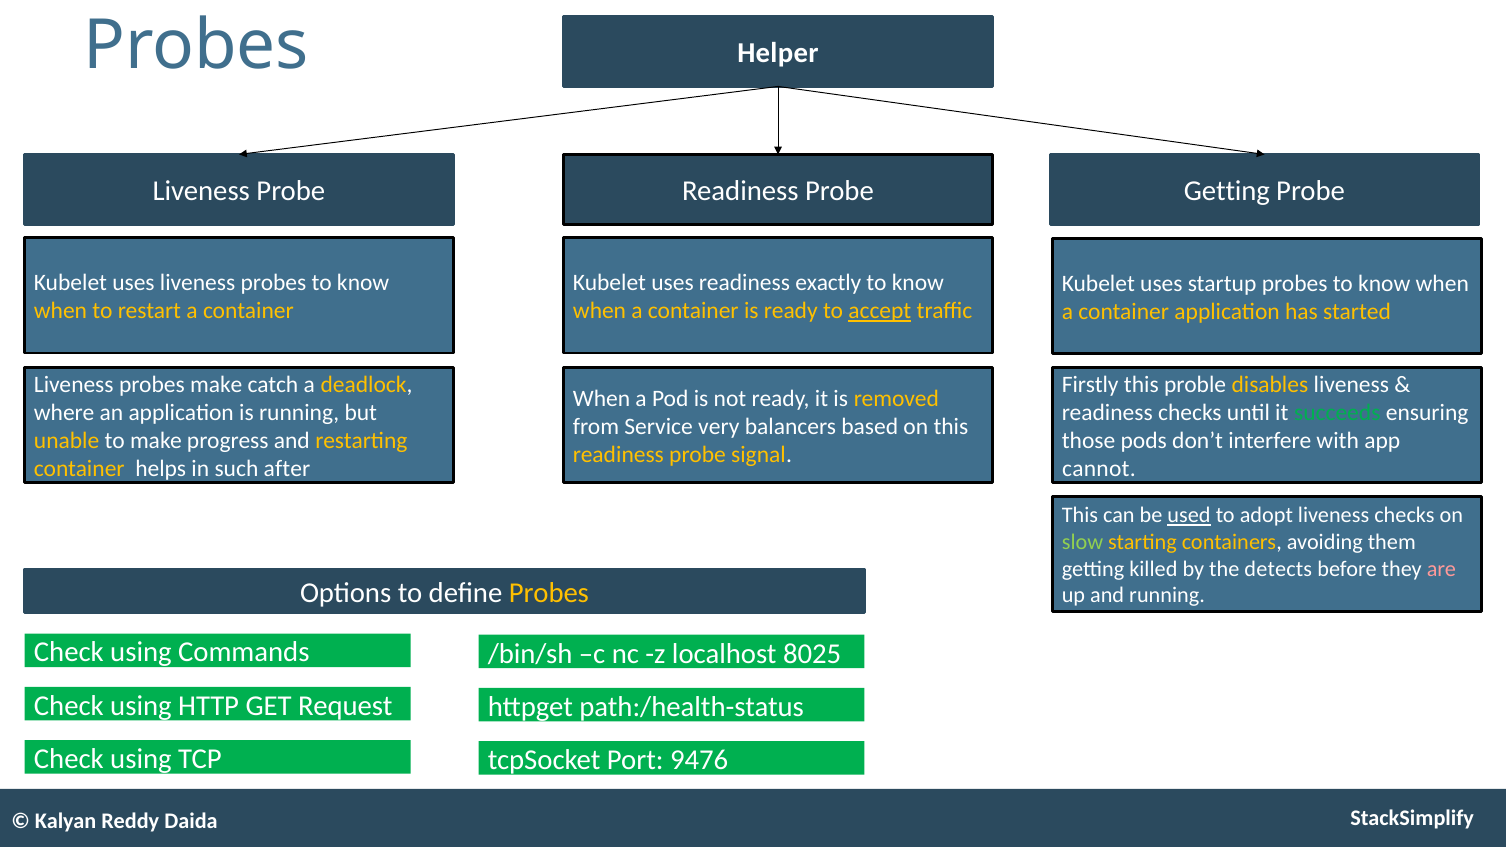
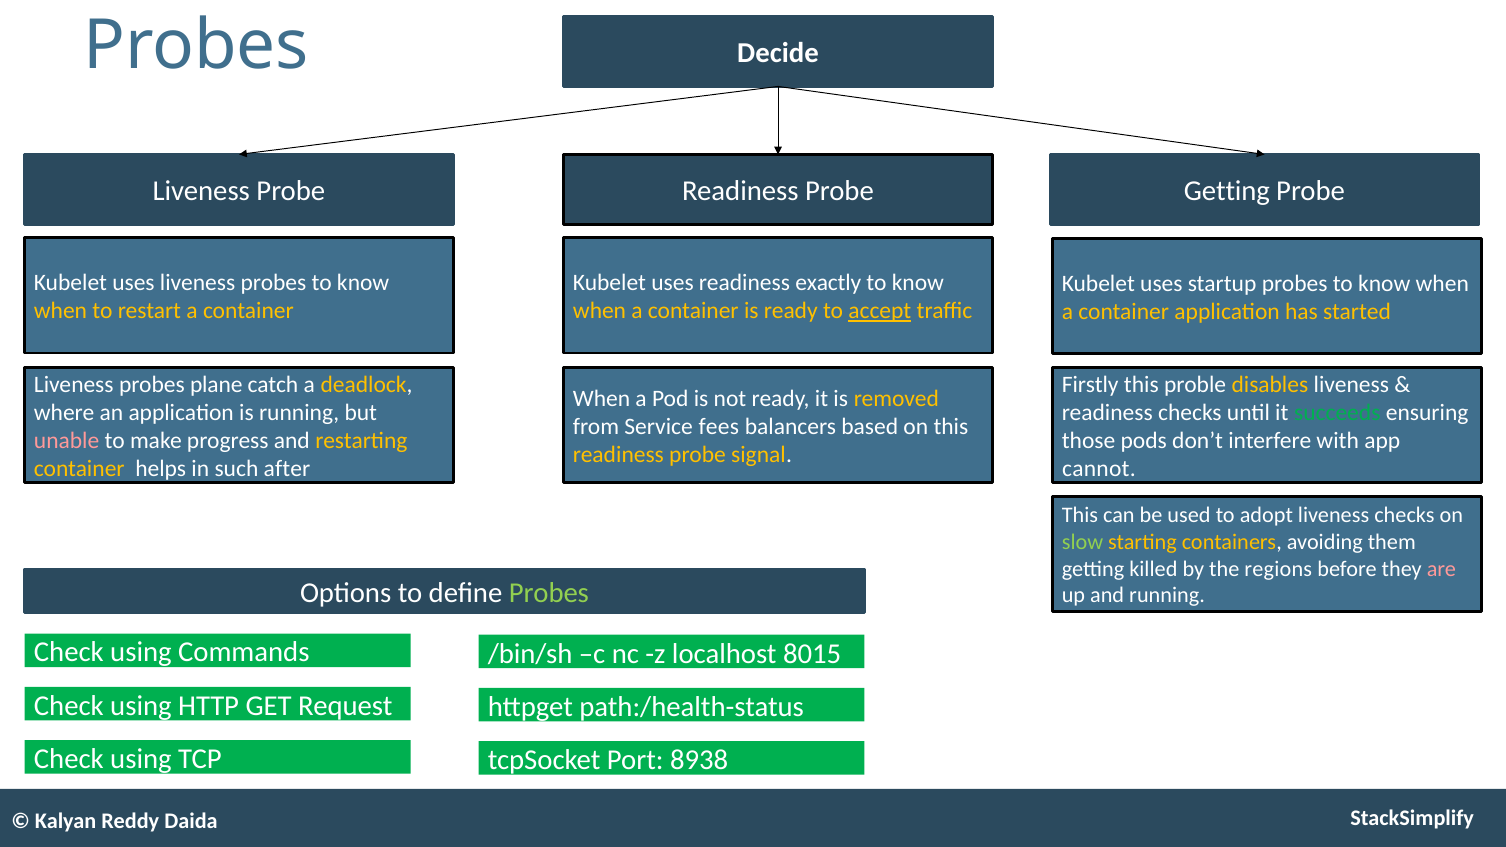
Helper: Helper -> Decide
probes make: make -> plane
very: very -> fees
unable colour: yellow -> pink
used underline: present -> none
detects: detects -> regions
Probes at (549, 593) colour: yellow -> light green
8025: 8025 -> 8015
9476: 9476 -> 8938
